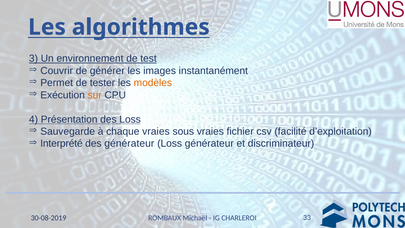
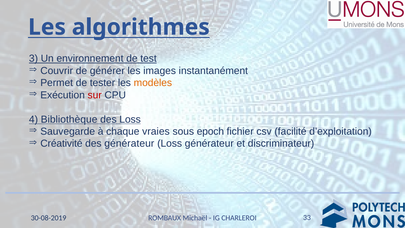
sur colour: orange -> red
Présentation: Présentation -> Bibliothèque
sous vraies: vraies -> epoch
Interprété: Interprété -> Créativité
